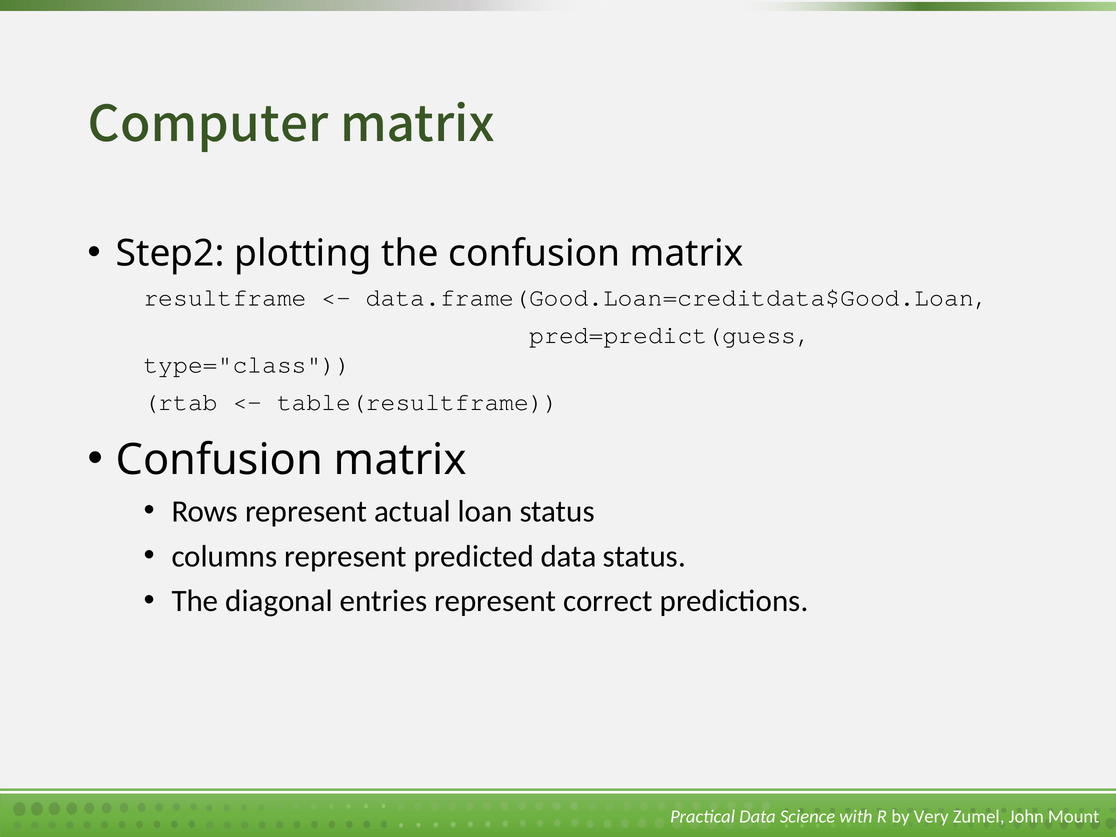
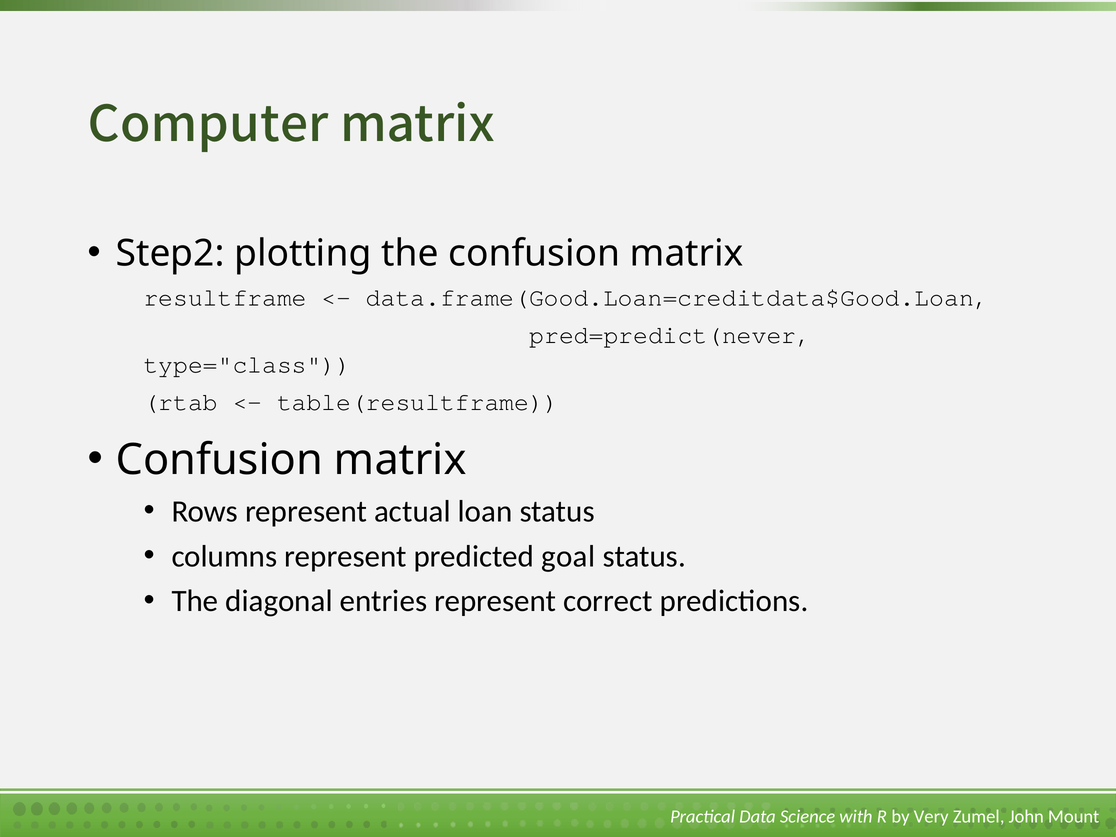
pred=predict(guess: pred=predict(guess -> pred=predict(never
predicted data: data -> goal
